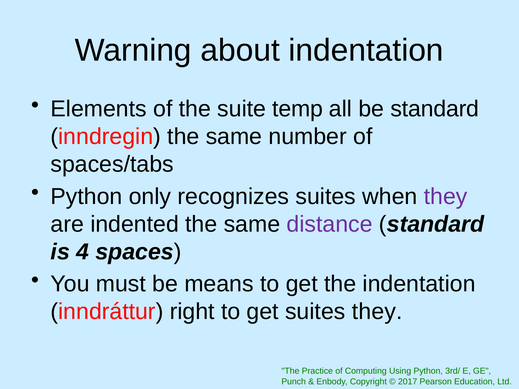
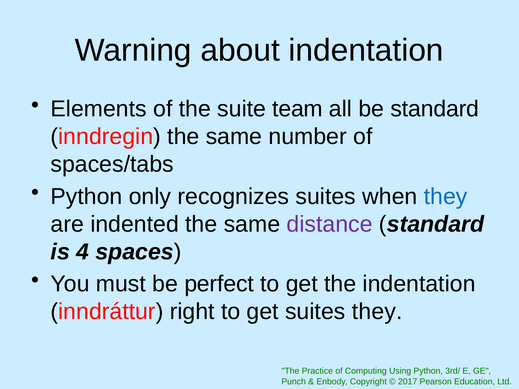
temp: temp -> team
they at (446, 197) colour: purple -> blue
means: means -> perfect
